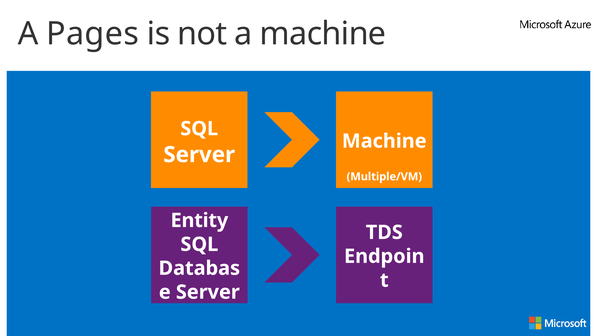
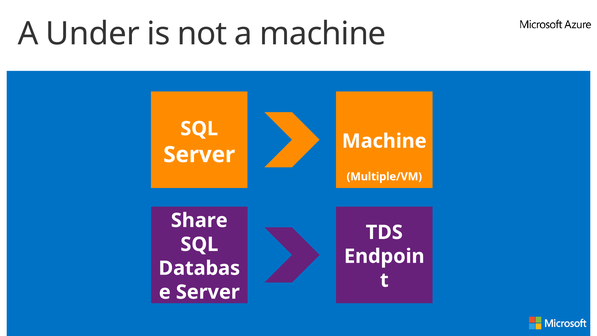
Pages: Pages -> Under
Entity: Entity -> Share
